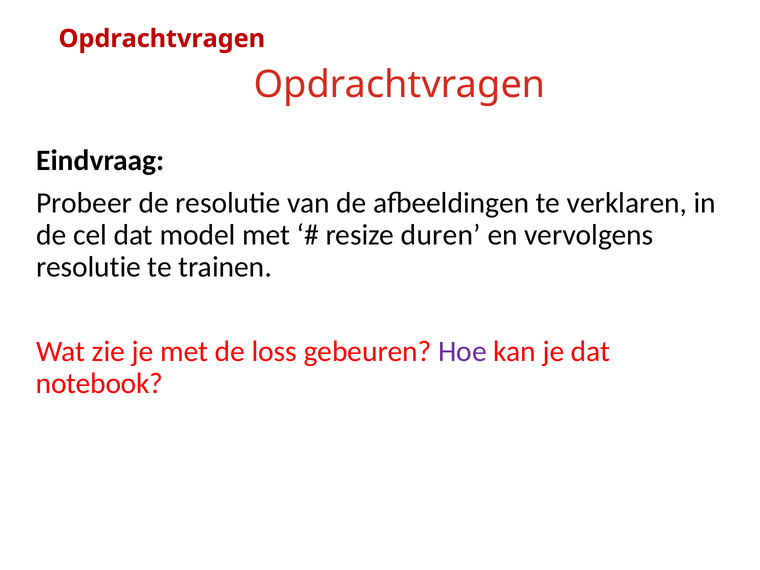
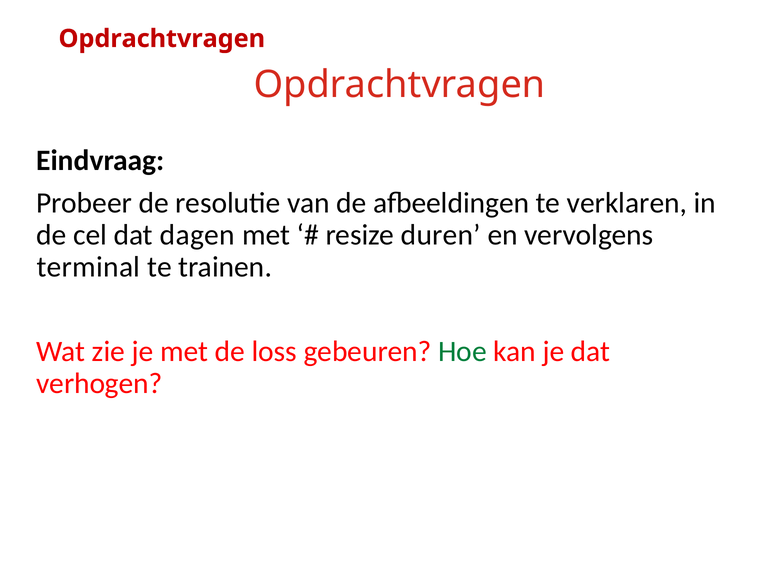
model: model -> dagen
resolutie at (89, 267): resolutie -> terminal
Hoe colour: purple -> green
notebook: notebook -> verhogen
